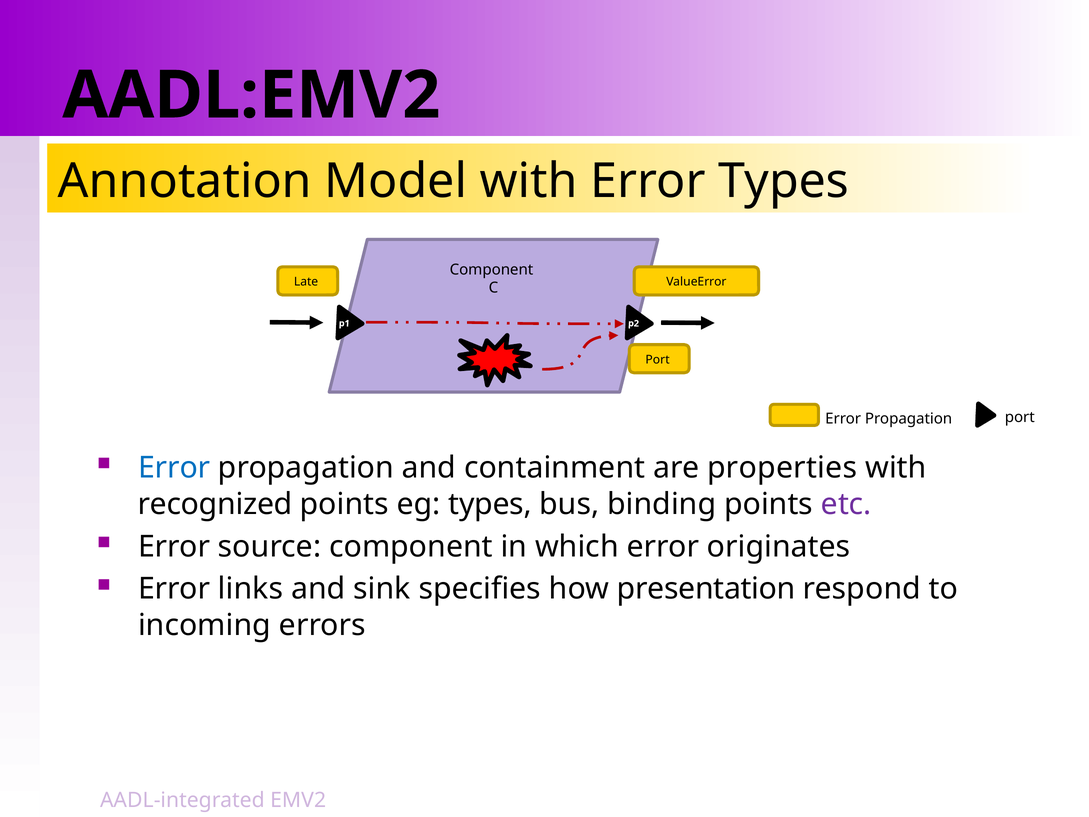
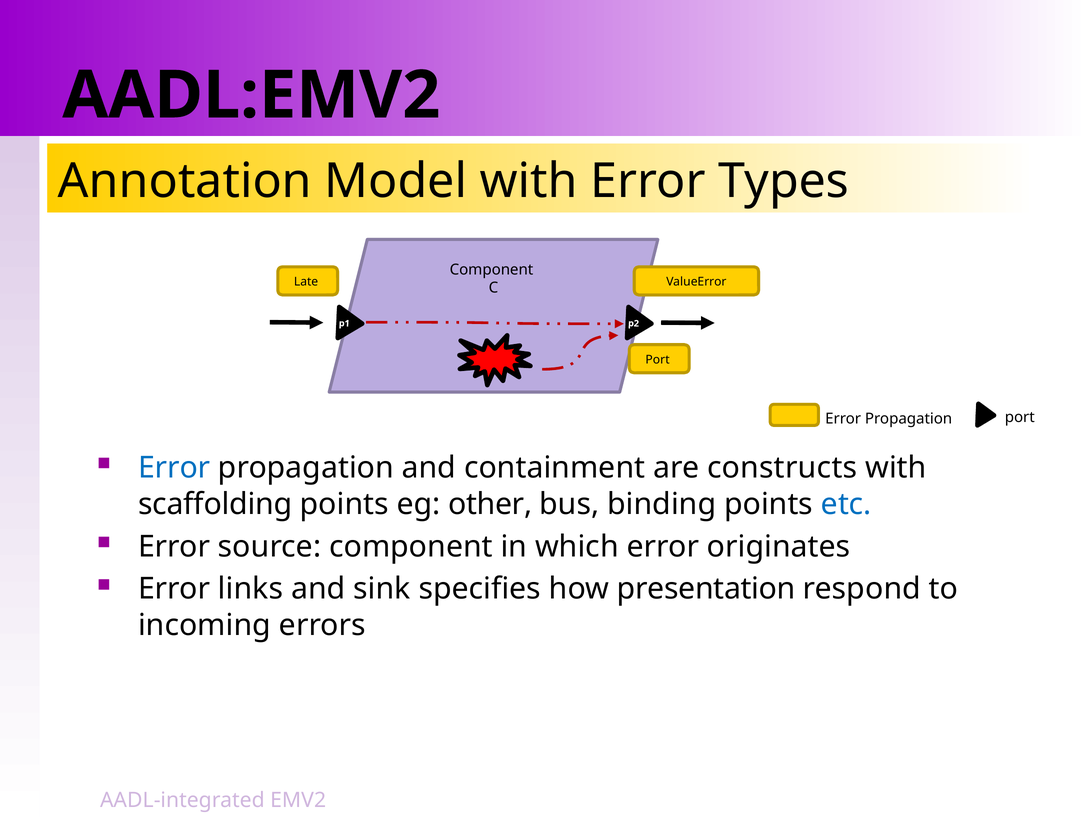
properties: properties -> constructs
recognized: recognized -> scaffolding
eg types: types -> other
etc colour: purple -> blue
